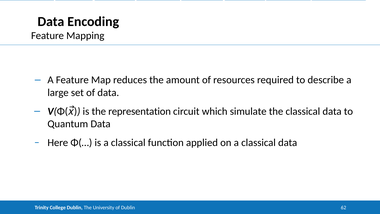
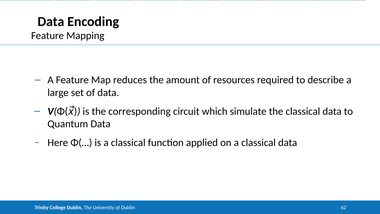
representation: representation -> corresponding
